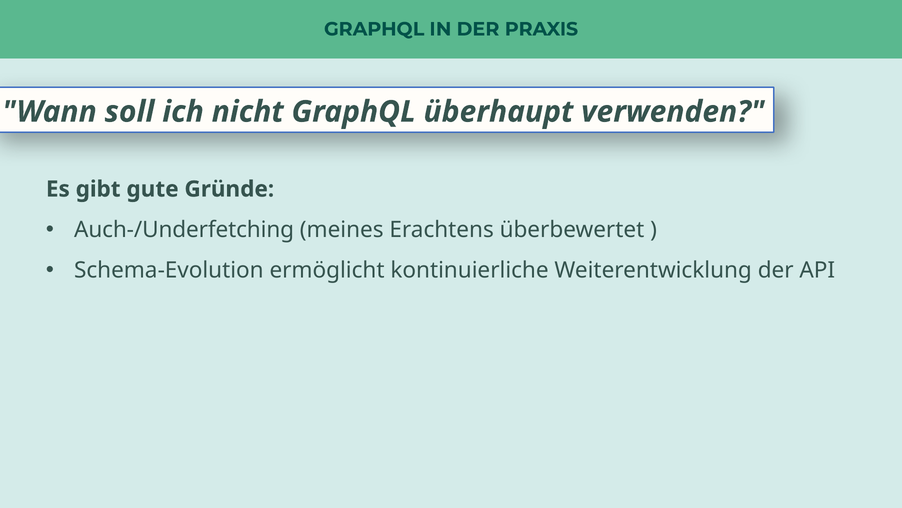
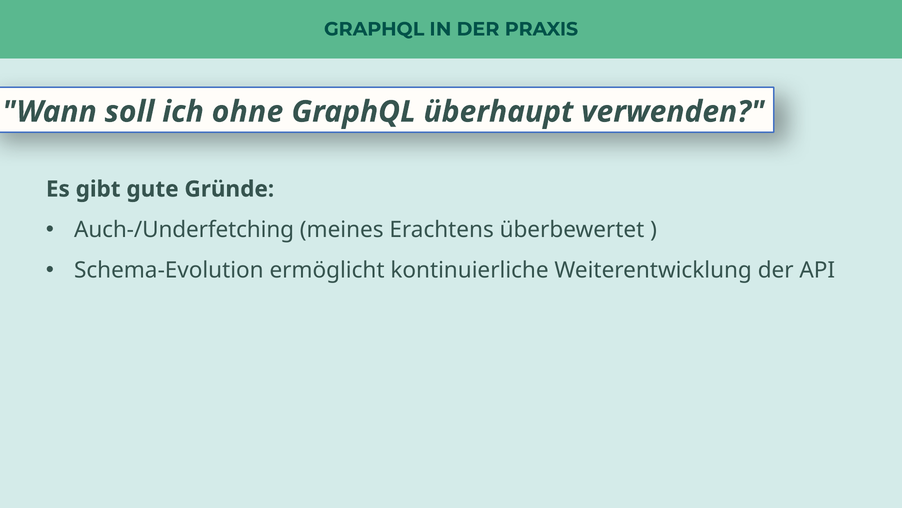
nicht: nicht -> ohne
